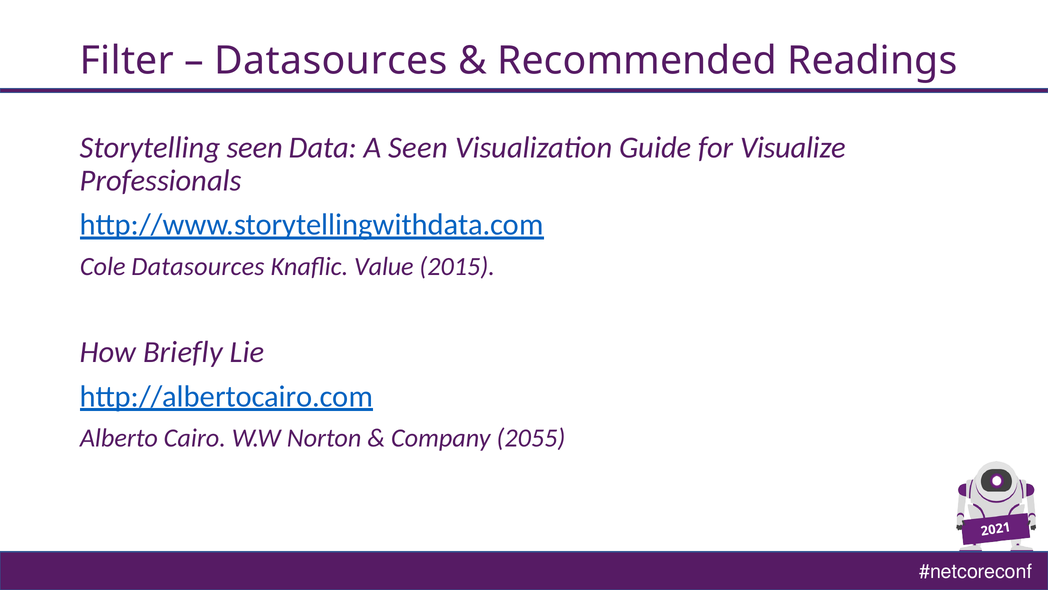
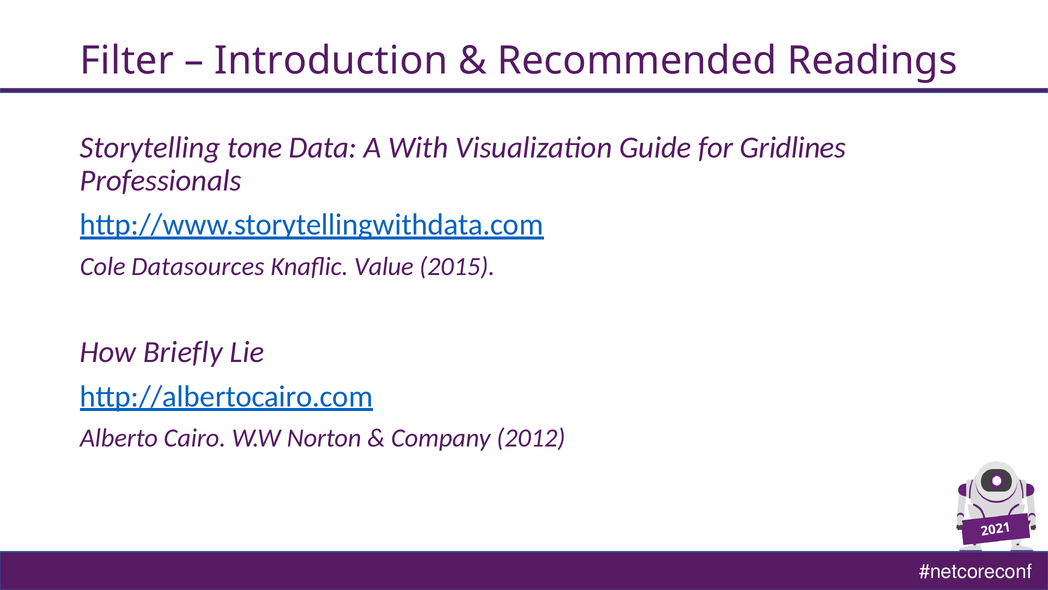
Datasources at (331, 61): Datasources -> Introduction
Storytelling seen: seen -> tone
A Seen: Seen -> With
Visualize: Visualize -> Gridlines
2055: 2055 -> 2012
